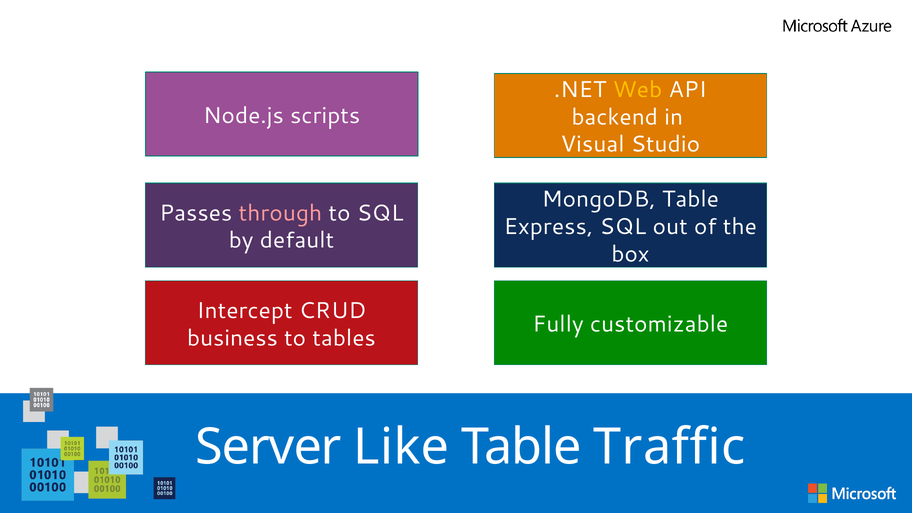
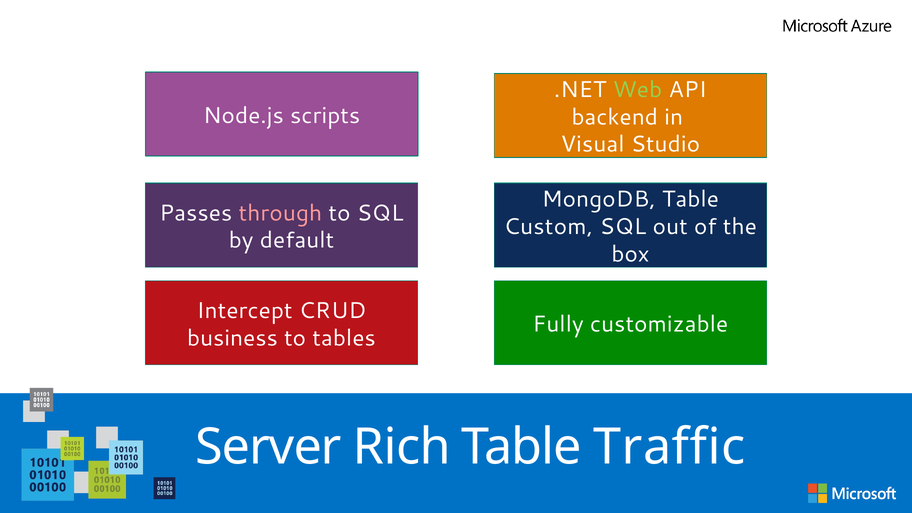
Web colour: yellow -> light green
Express: Express -> Custom
Like: Like -> Rich
